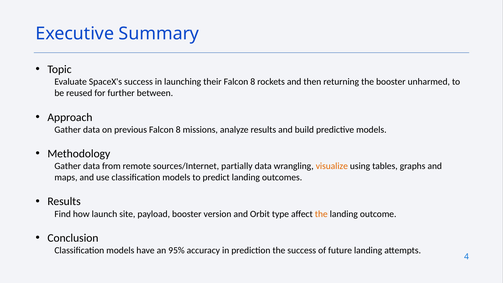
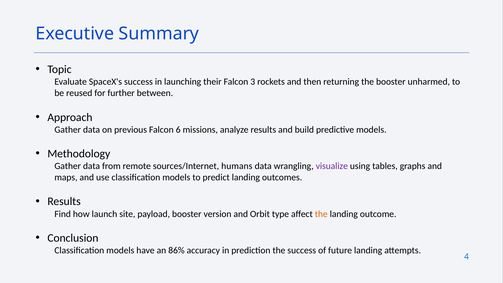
their Falcon 8: 8 -> 3
previous Falcon 8: 8 -> 6
partially: partially -> humans
visualize colour: orange -> purple
95%: 95% -> 86%
